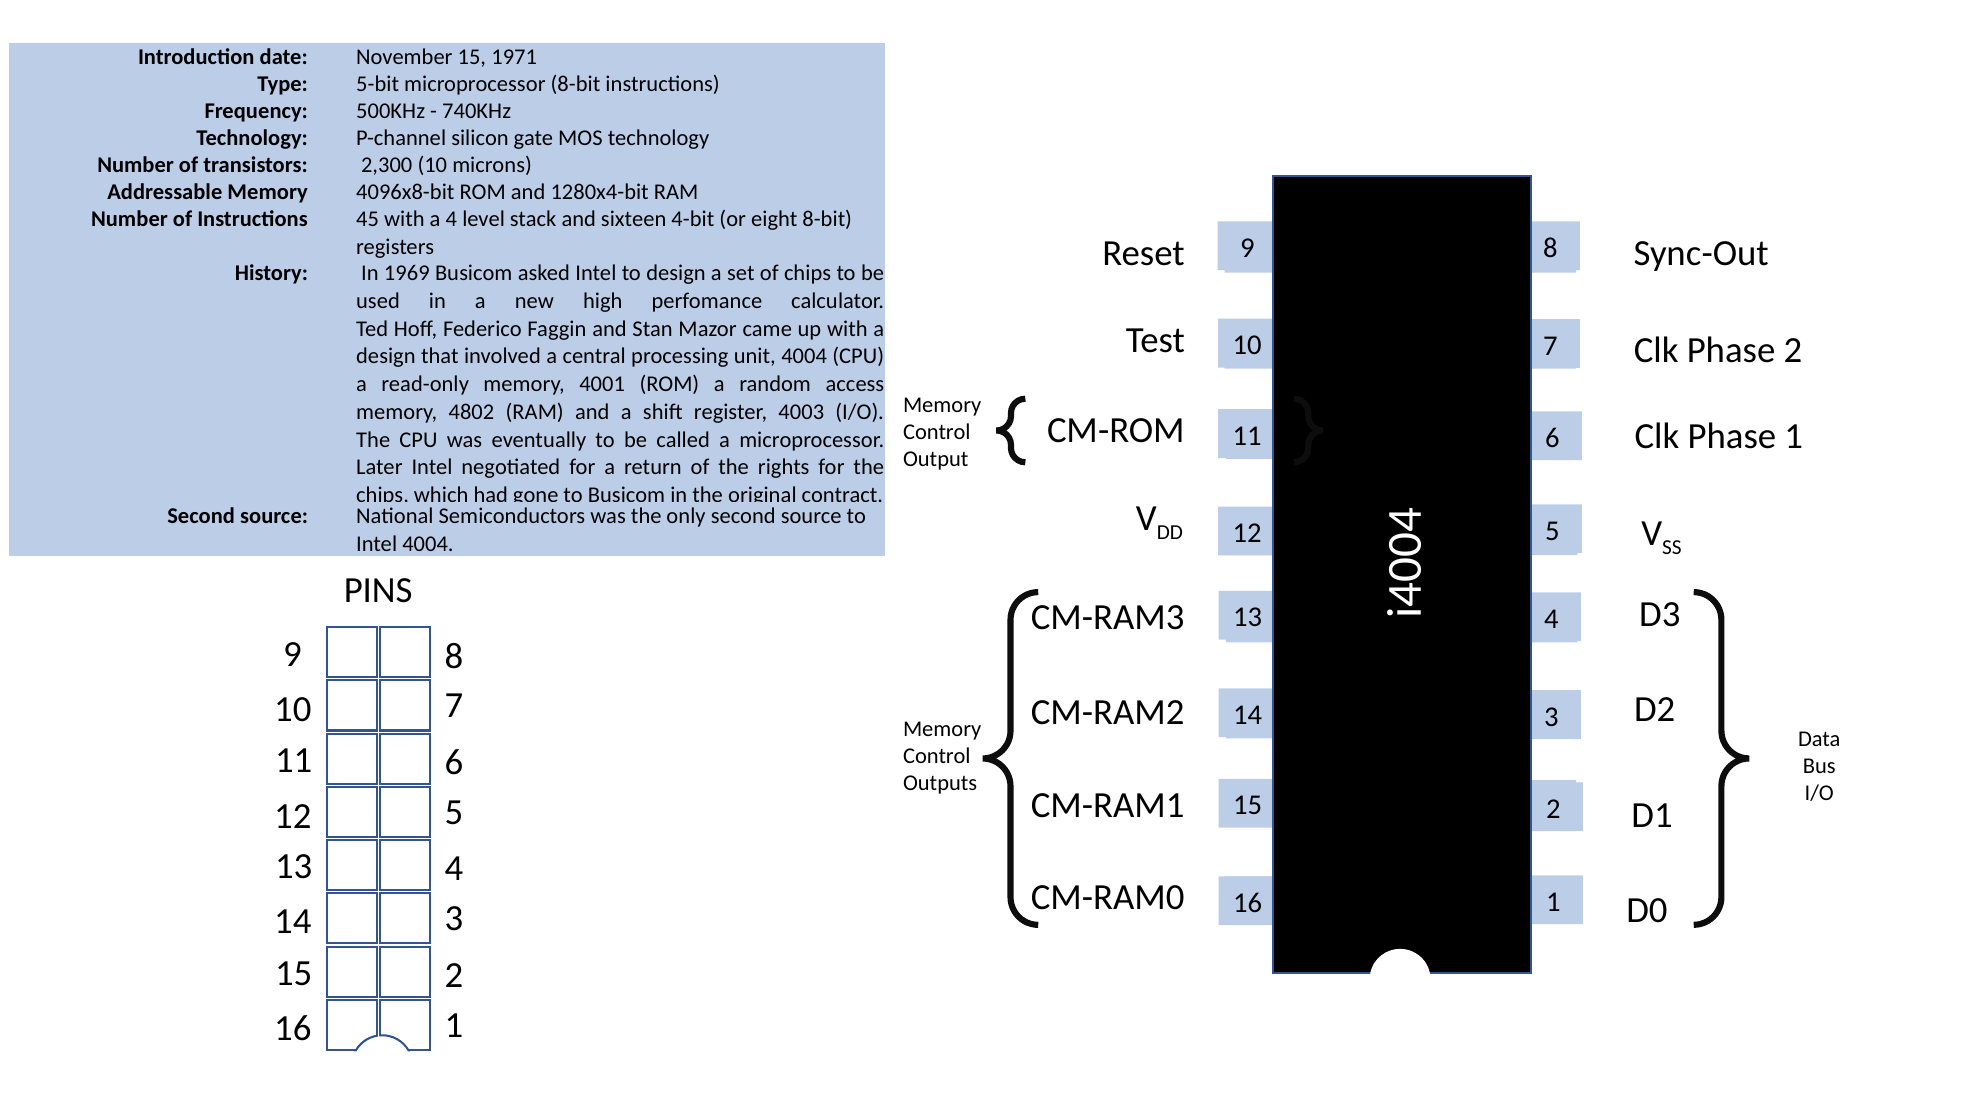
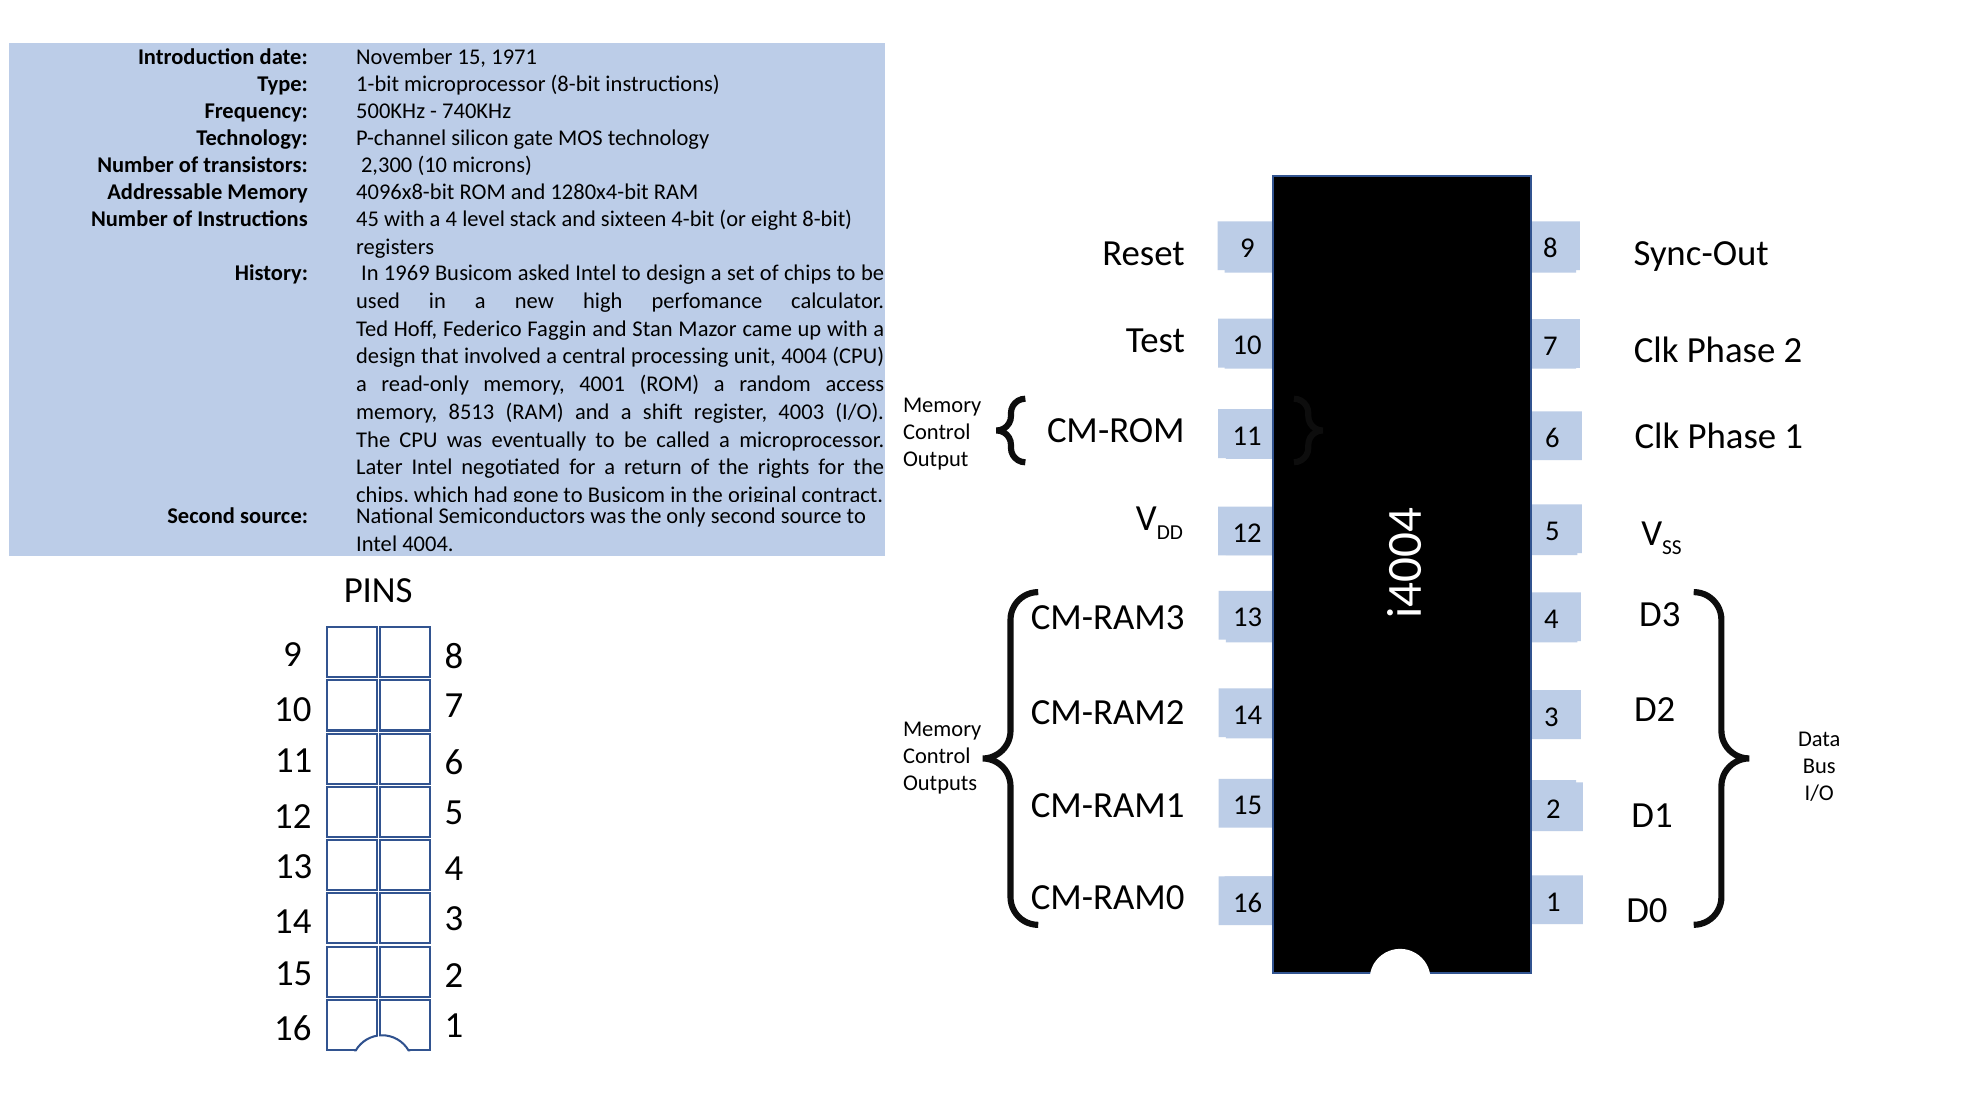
5-bit: 5-bit -> 1-bit
4802: 4802 -> 8513
